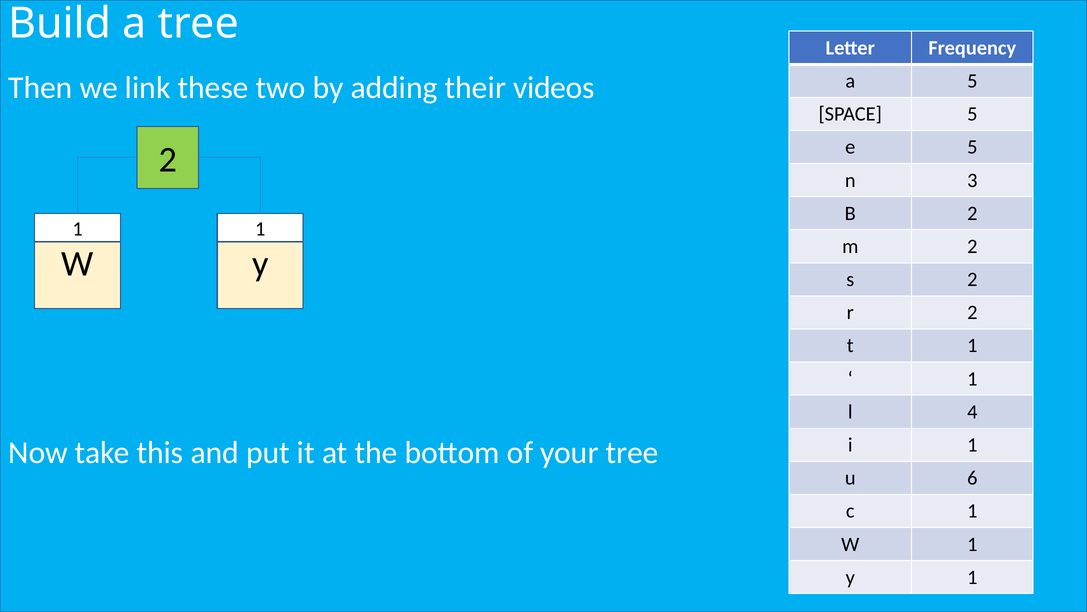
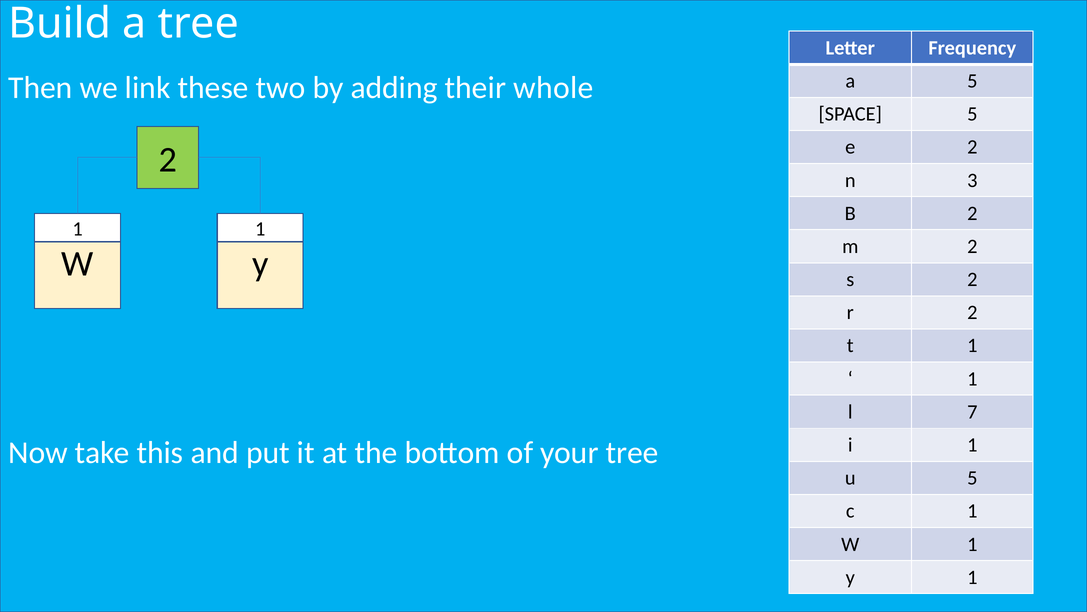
videos: videos -> whole
e 5: 5 -> 2
4: 4 -> 7
u 6: 6 -> 5
